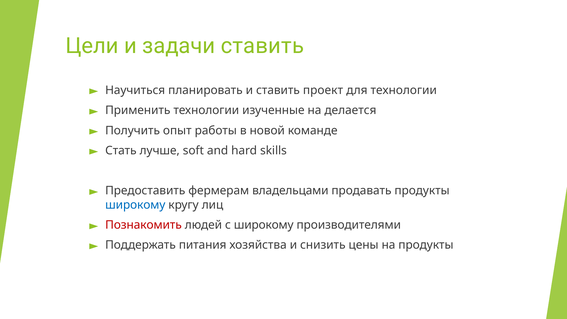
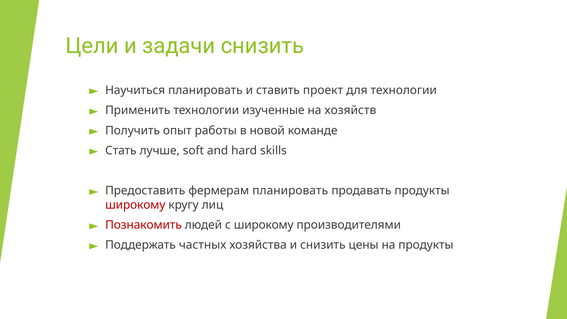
задачи ставить: ставить -> снизить
делается: делается -> хозяйств
фермерам владельцами: владельцами -> планировать
широкому at (135, 205) colour: blue -> red
питания: питания -> частных
